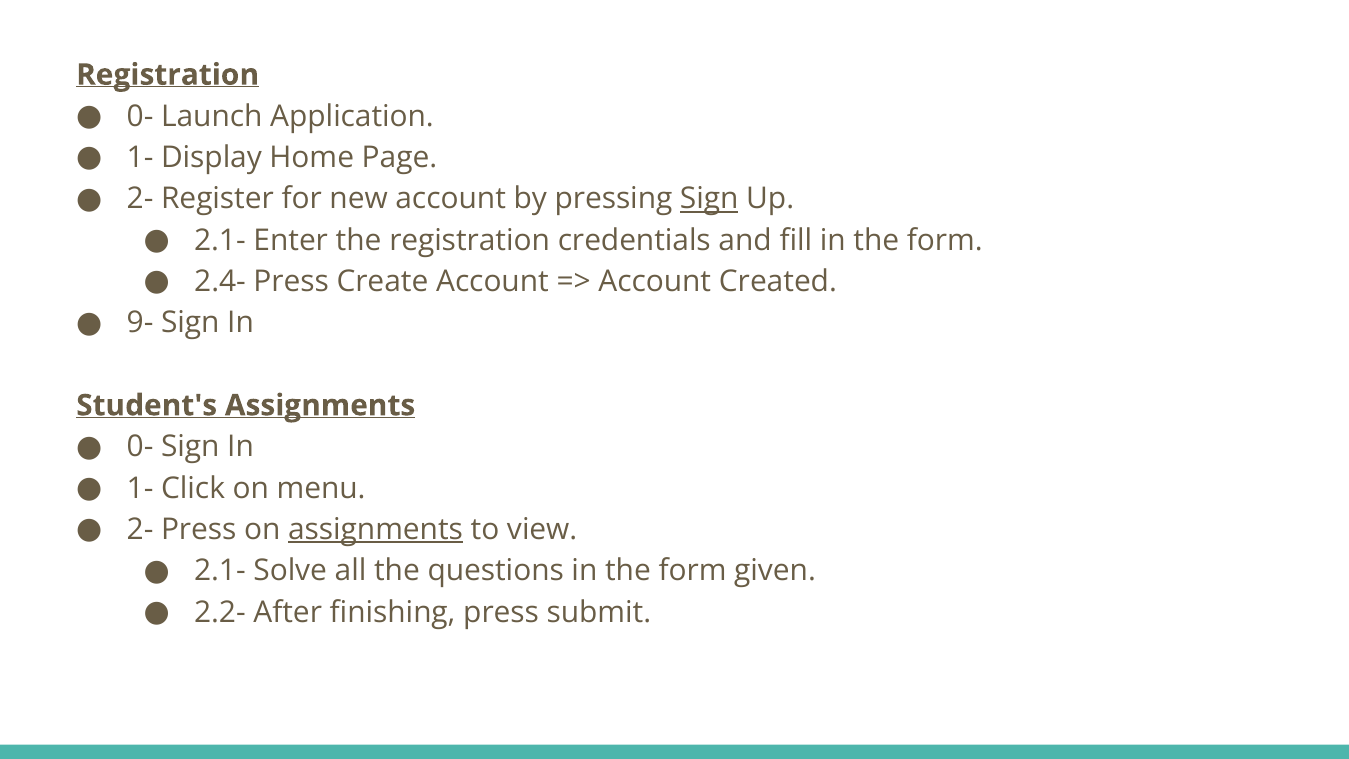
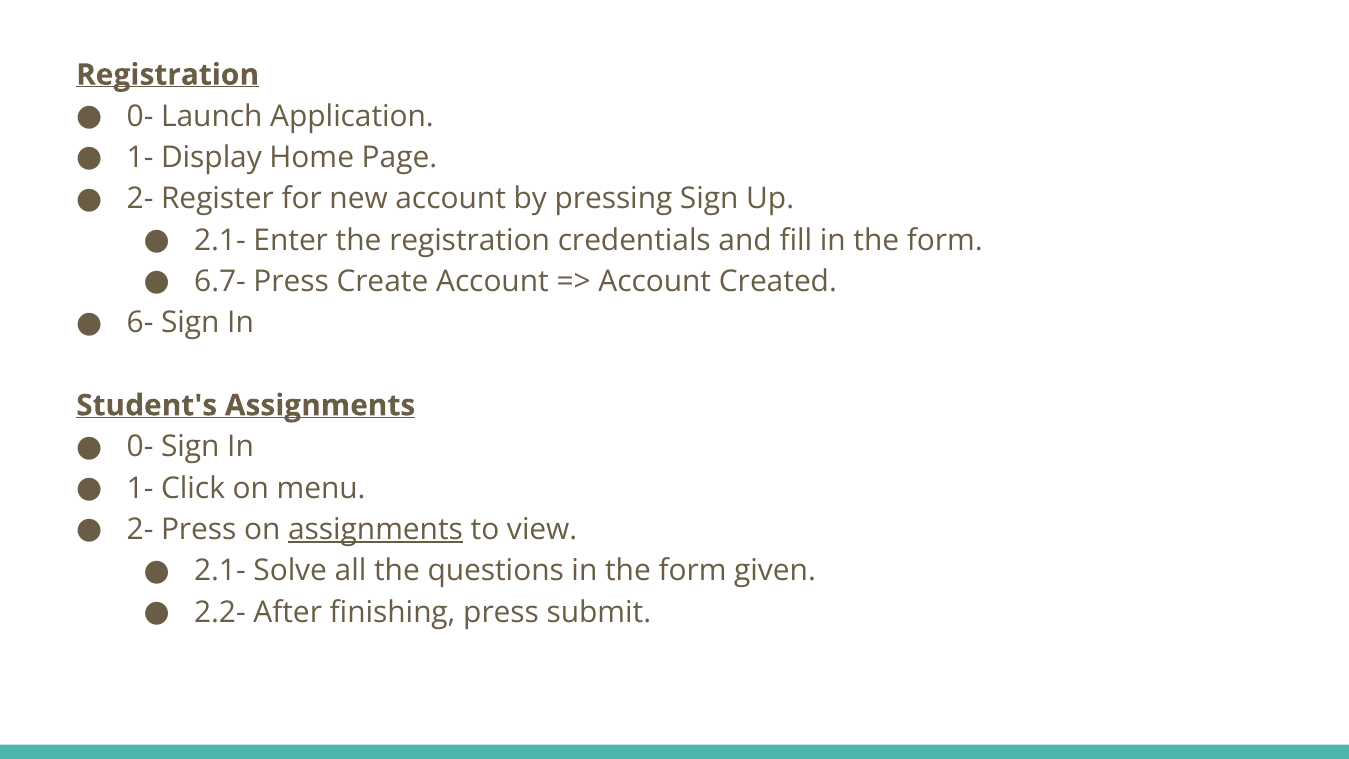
Sign at (709, 199) underline: present -> none
2.4-: 2.4- -> 6.7-
9-: 9- -> 6-
